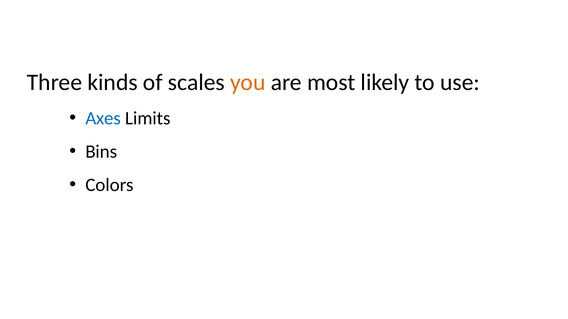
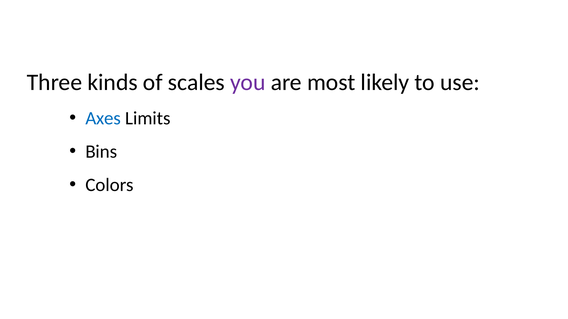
you colour: orange -> purple
